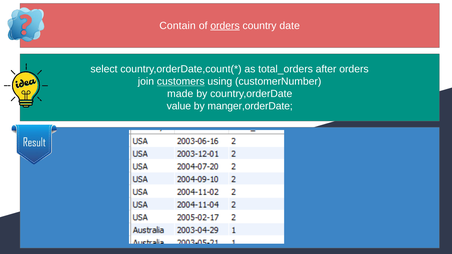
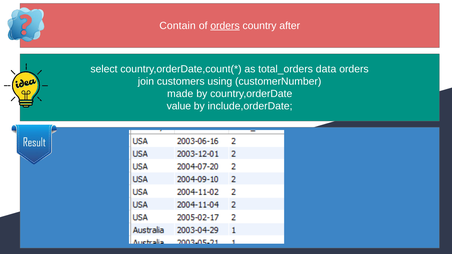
date: date -> after
after: after -> data
customers underline: present -> none
manger,orderDate: manger,orderDate -> include,orderDate
